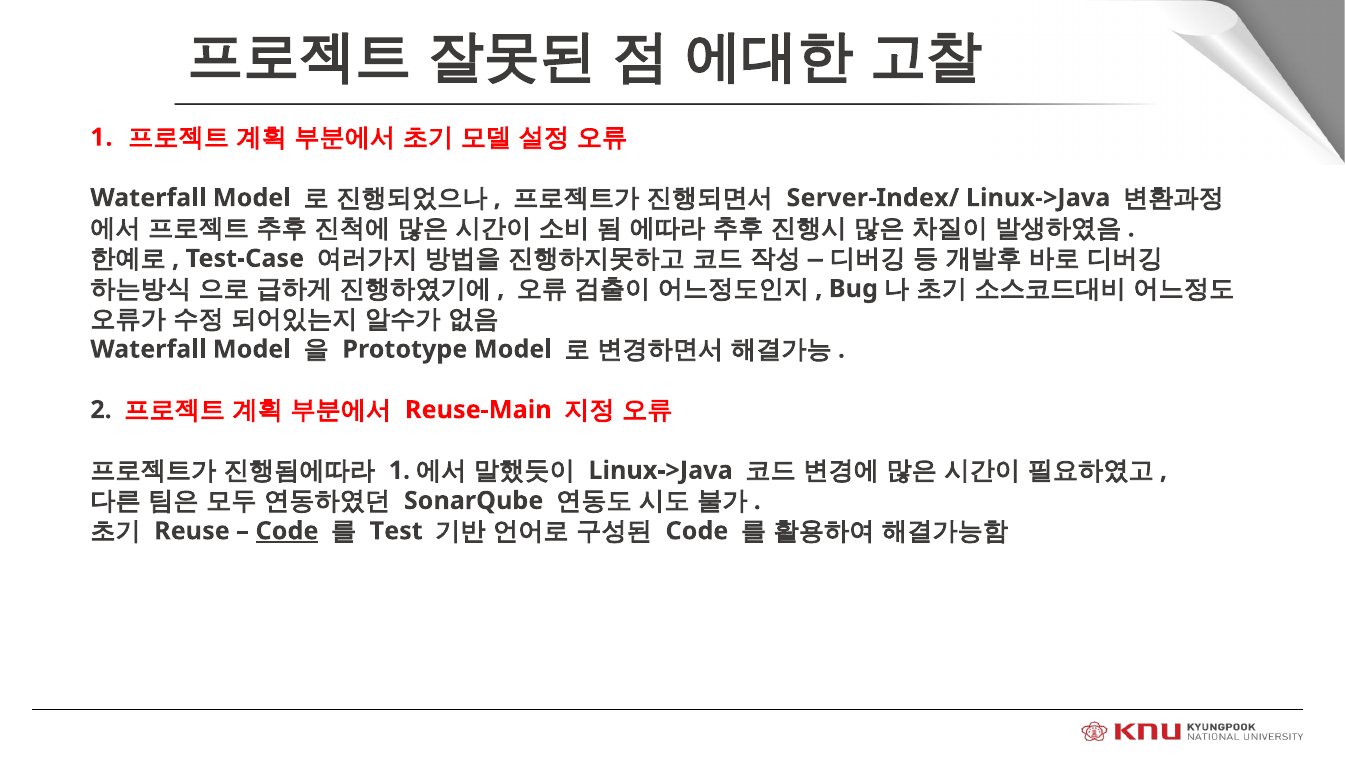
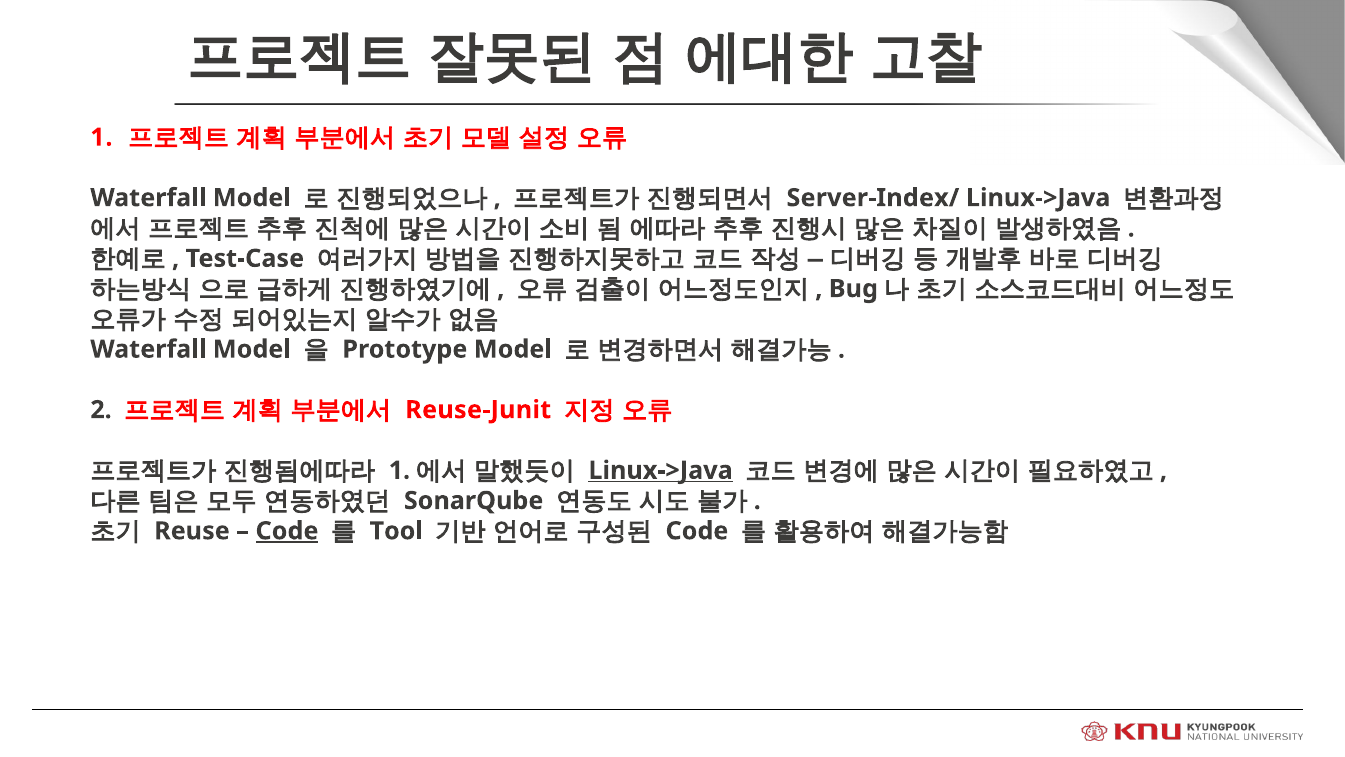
Reuse-Main: Reuse-Main -> Reuse-Junit
Linux->Java at (661, 470) underline: none -> present
Test: Test -> Tool
